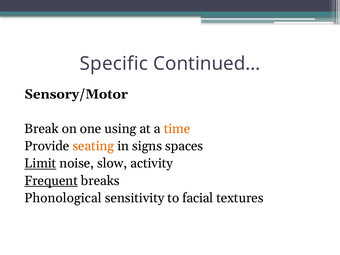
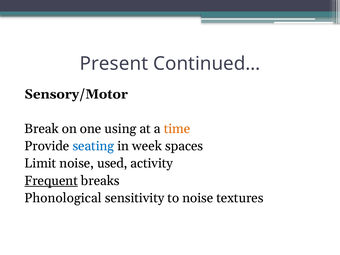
Specific: Specific -> Present
seating colour: orange -> blue
signs: signs -> week
Limit underline: present -> none
slow: slow -> used
to facial: facial -> noise
